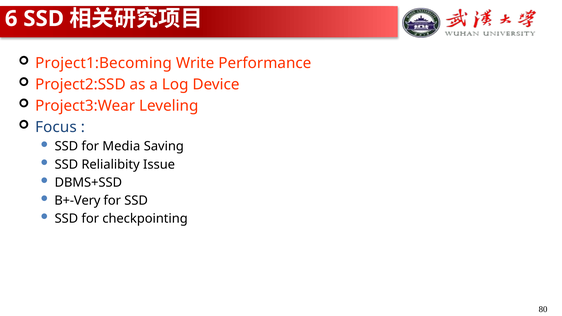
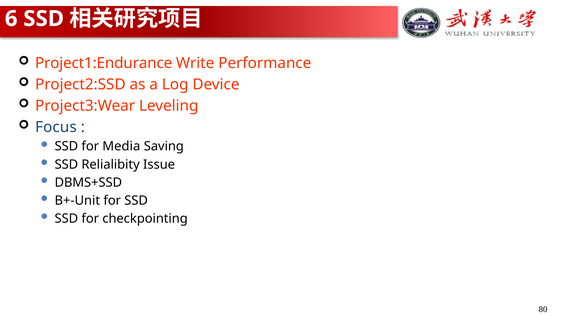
Project1:Becoming: Project1:Becoming -> Project1:Endurance
B+-Very: B+-Very -> B+-Unit
